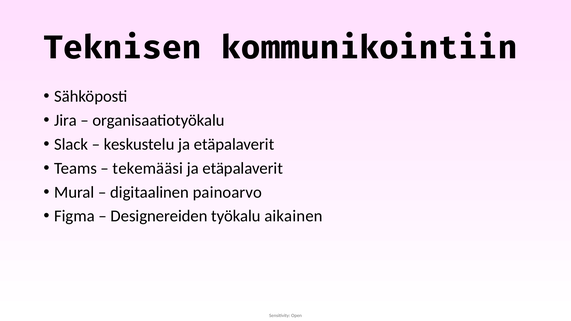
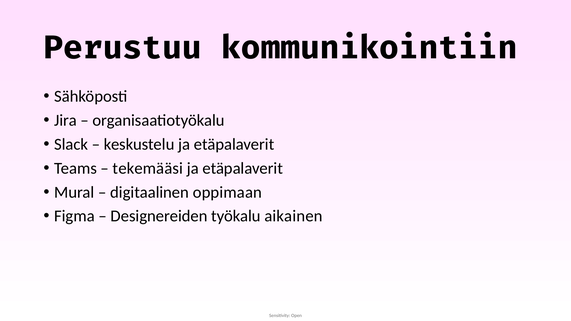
Teknisen: Teknisen -> Perustuu
painoarvo: painoarvo -> oppimaan
